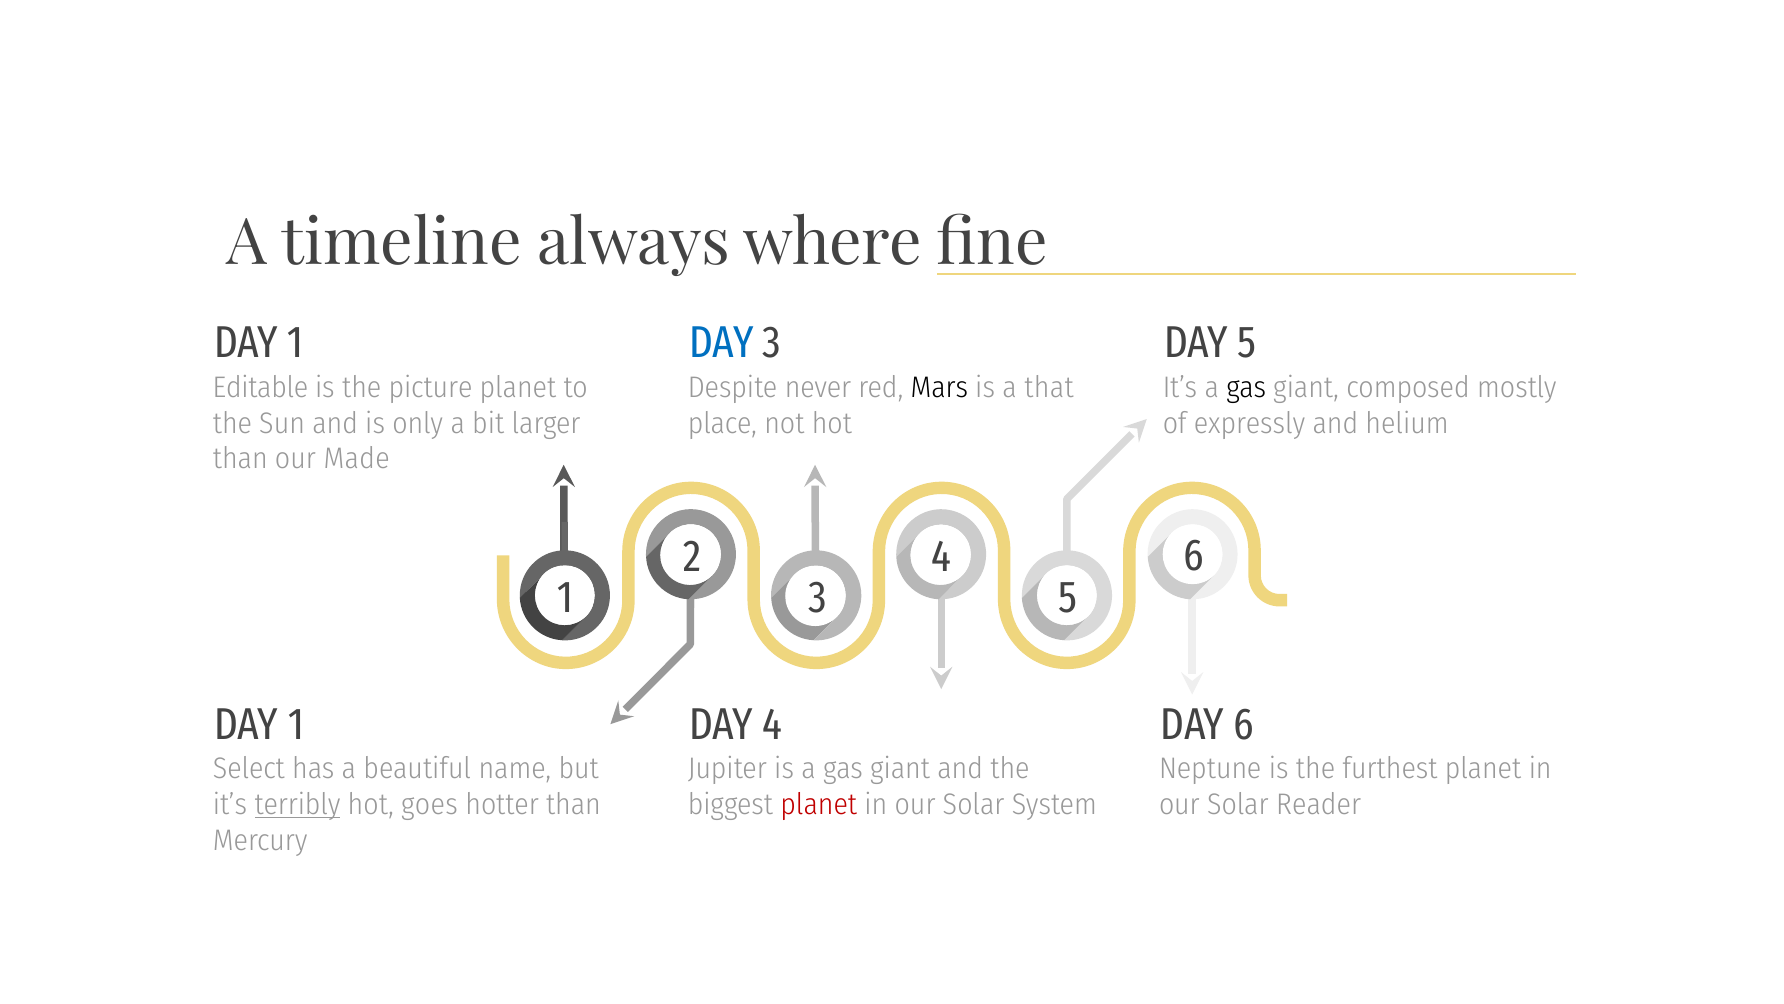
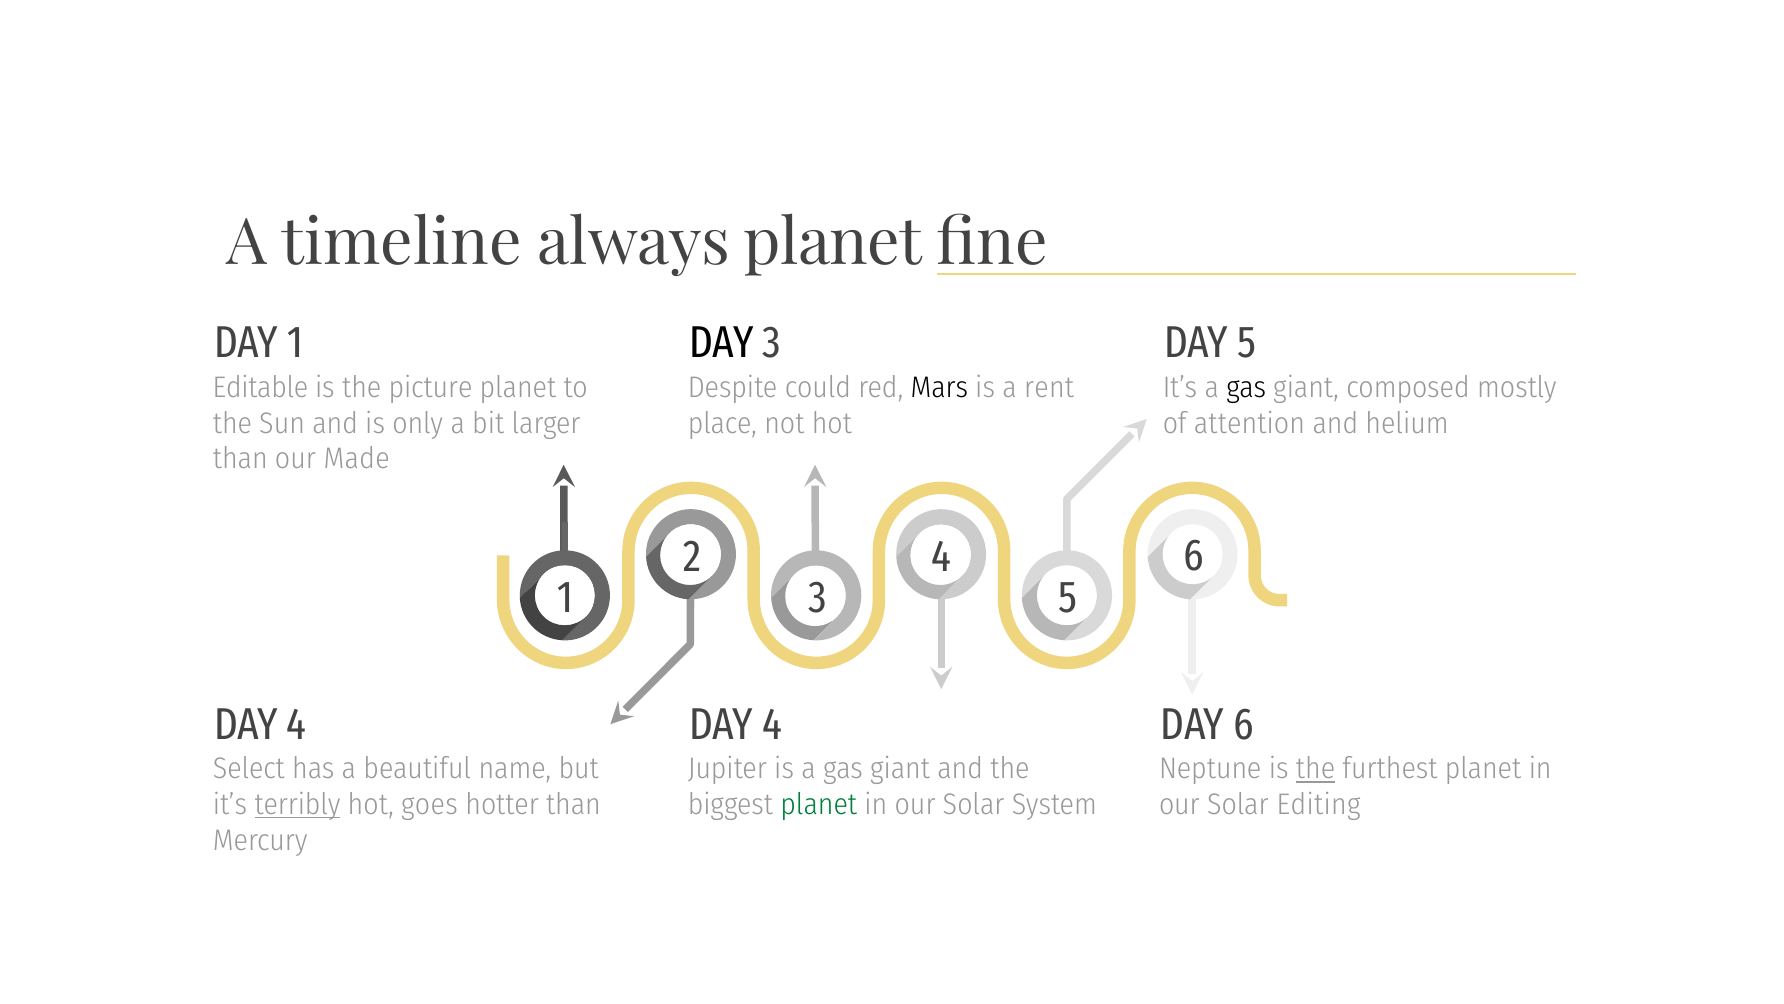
always where: where -> planet
DAY at (722, 343) colour: blue -> black
never: never -> could
that: that -> rent
expressly: expressly -> attention
1 at (296, 724): 1 -> 4
the at (1316, 769) underline: none -> present
planet at (819, 804) colour: red -> green
Reader: Reader -> Editing
